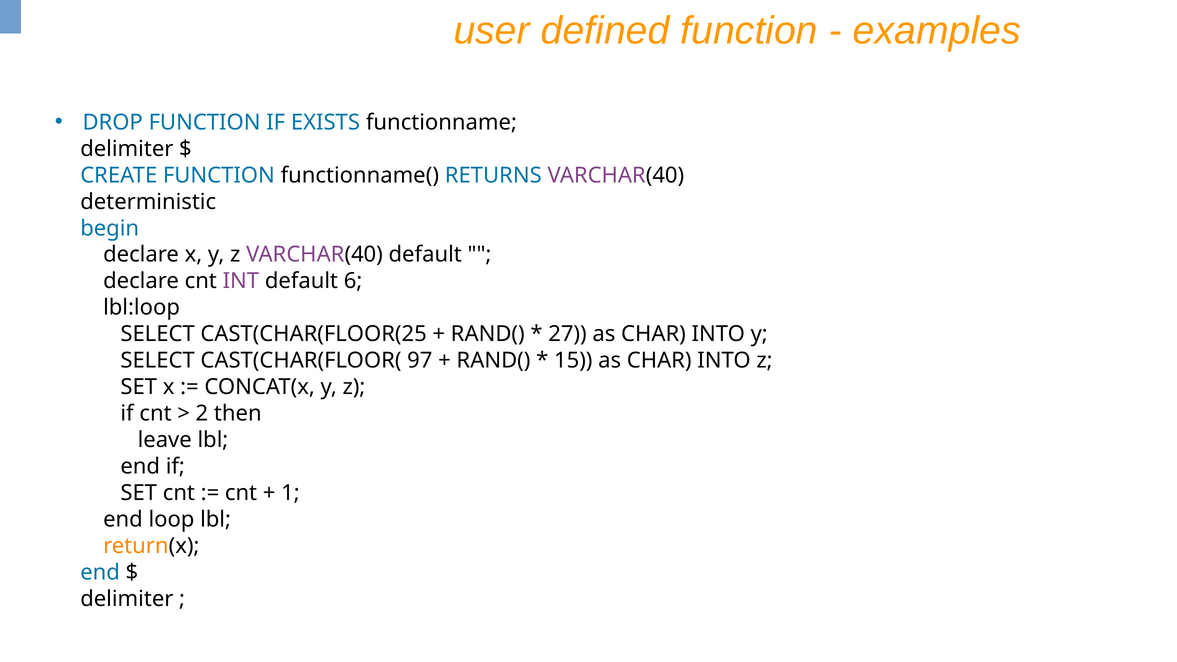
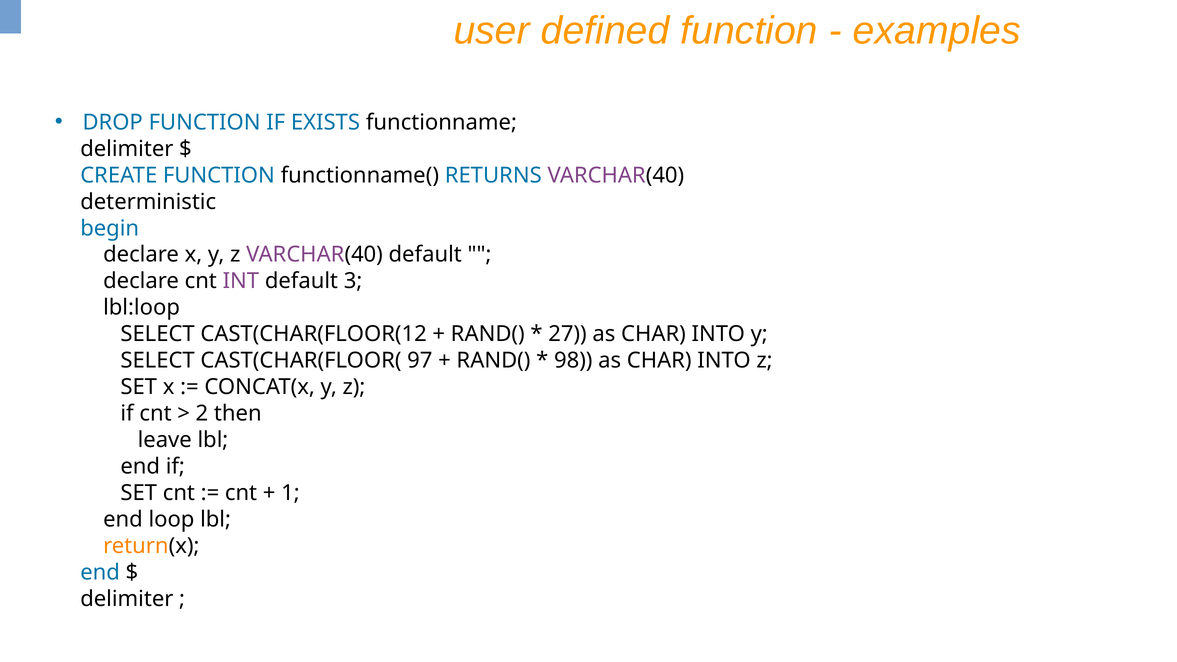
6: 6 -> 3
CAST(CHAR(FLOOR(25: CAST(CHAR(FLOOR(25 -> CAST(CHAR(FLOOR(12
15: 15 -> 98
